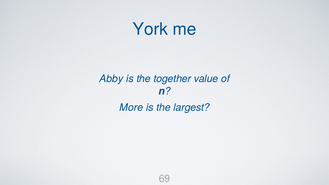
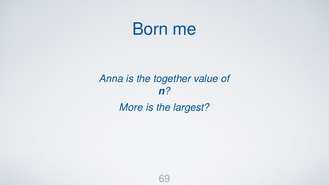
York: York -> Born
Abby: Abby -> Anna
